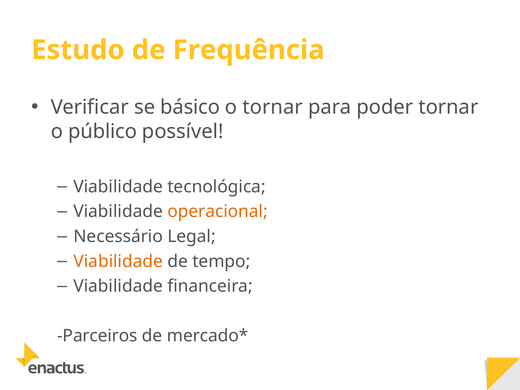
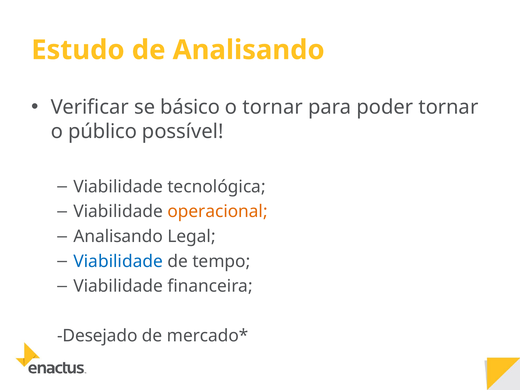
de Frequência: Frequência -> Analisando
Necessário at (118, 236): Necessário -> Analisando
Viabilidade at (118, 261) colour: orange -> blue
Parceiros: Parceiros -> Desejado
